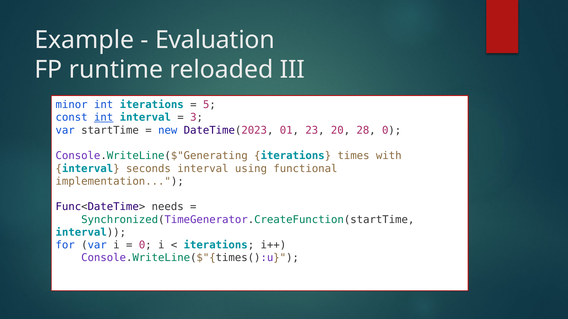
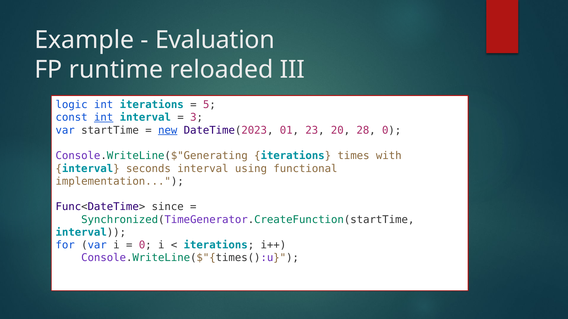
minor: minor -> logic
new underline: none -> present
needs: needs -> since
